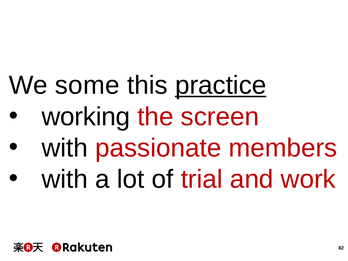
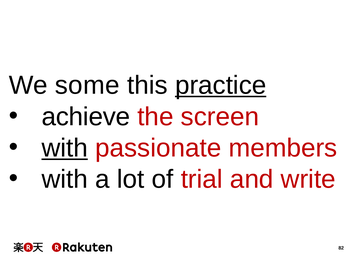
working: working -> achieve
with at (65, 148) underline: none -> present
work: work -> write
